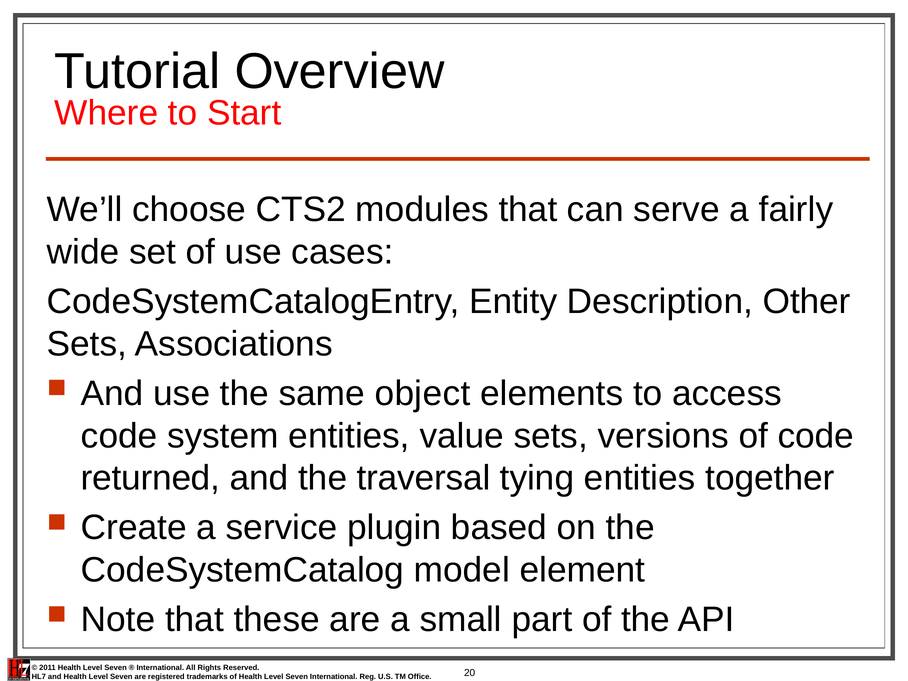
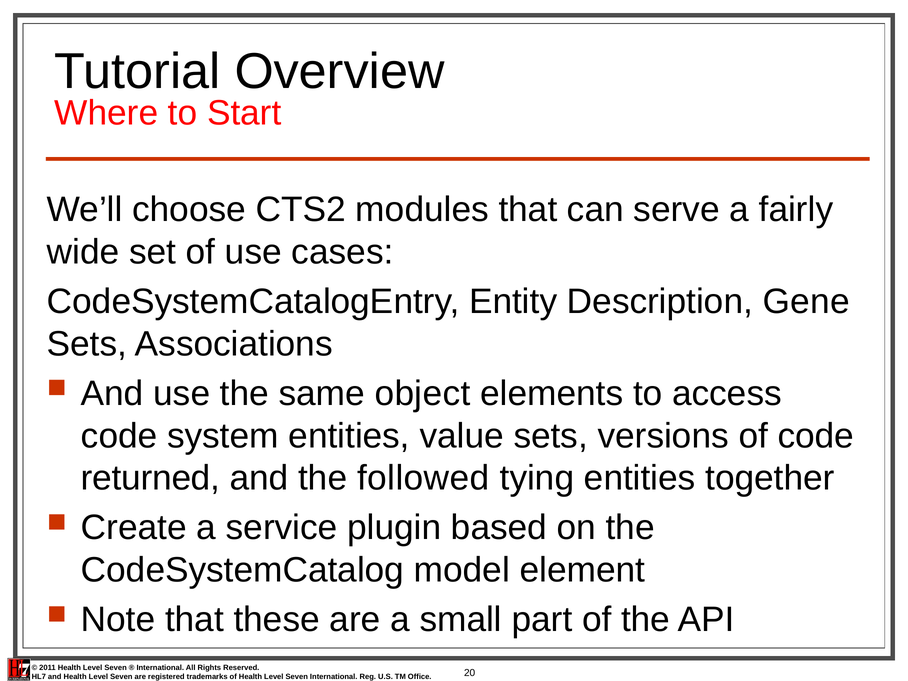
Other: Other -> Gene
traversal: traversal -> followed
